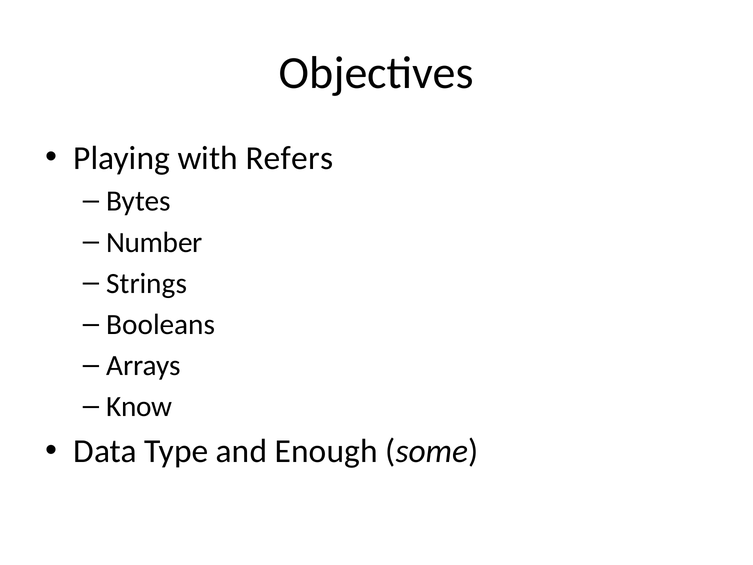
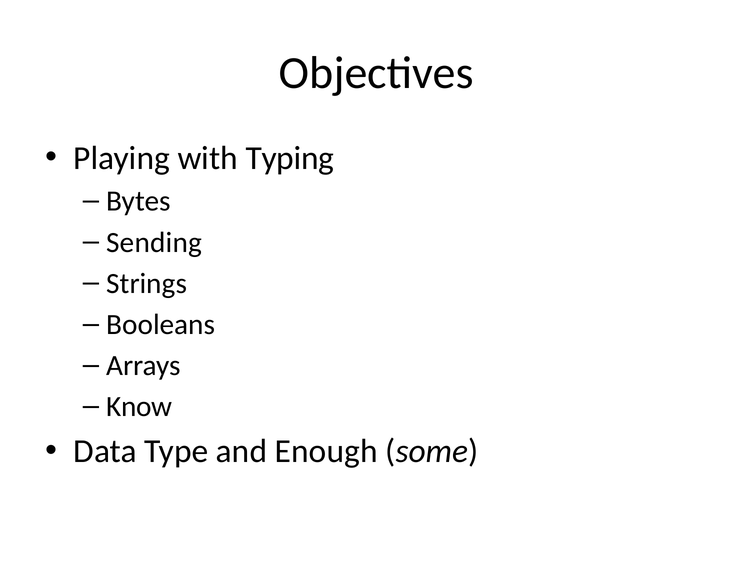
Refers: Refers -> Typing
Number: Number -> Sending
